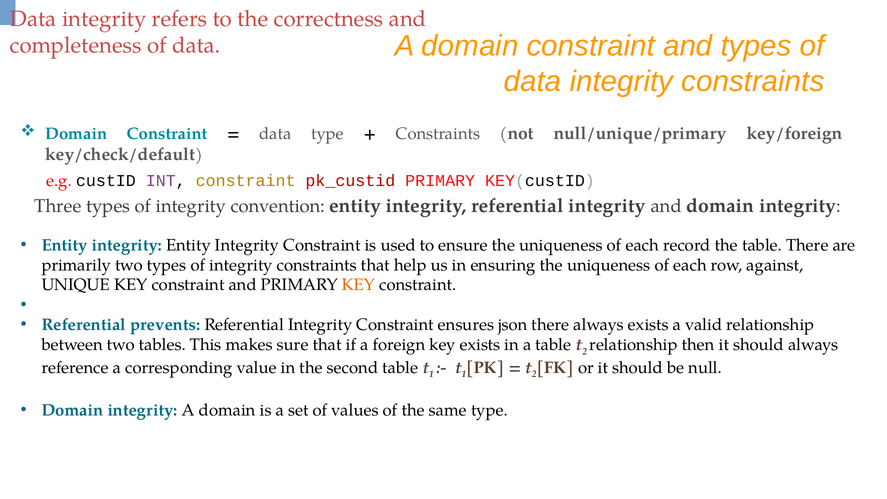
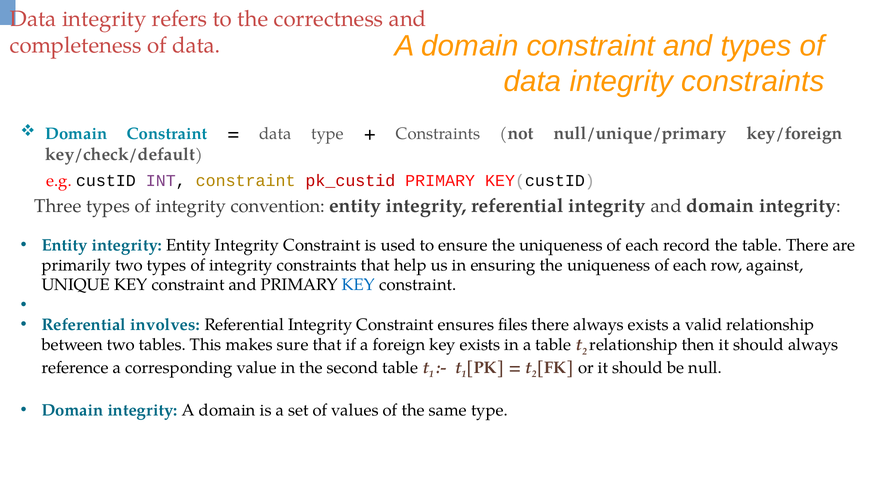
KEY at (358, 285) colour: orange -> blue
prevents: prevents -> involves
json: json -> files
